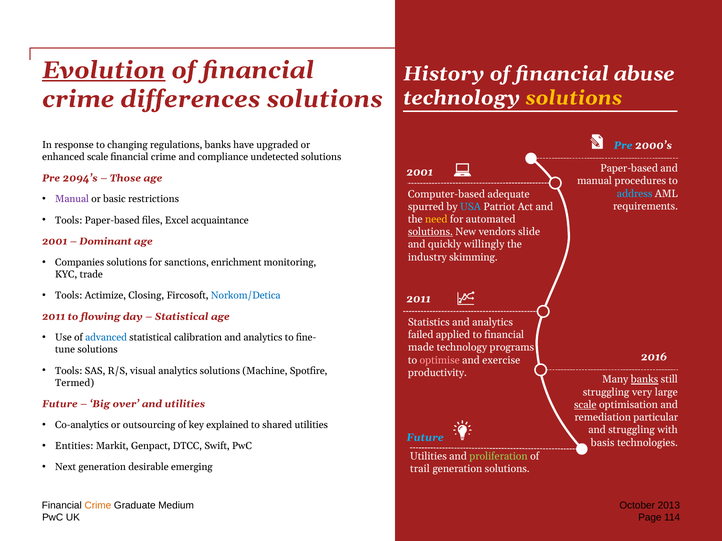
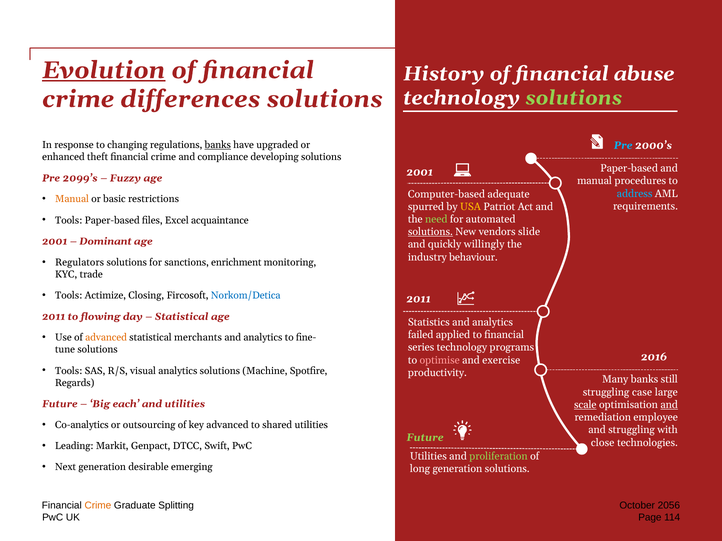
solutions at (574, 98) colour: yellow -> light green
banks at (218, 145) underline: none -> present
enhanced scale: scale -> theft
undetected: undetected -> developing
2094’s: 2094’s -> 2099’s
Those: Those -> Fuzzy
Manual at (72, 199) colour: purple -> orange
USA colour: light blue -> yellow
need colour: yellow -> light green
skimming: skimming -> behaviour
Companies: Companies -> Regulators
advanced at (106, 338) colour: blue -> orange
calibration: calibration -> merchants
made: made -> series
banks at (645, 380) underline: present -> none
Termed: Termed -> Regards
very: very -> case
over: over -> each
and at (669, 405) underline: none -> present
particular: particular -> employee
key explained: explained -> advanced
Future at (425, 438) colour: light blue -> light green
basis: basis -> close
Entities: Entities -> Leading
trail: trail -> long
Medium: Medium -> Splitting
2013: 2013 -> 2056
